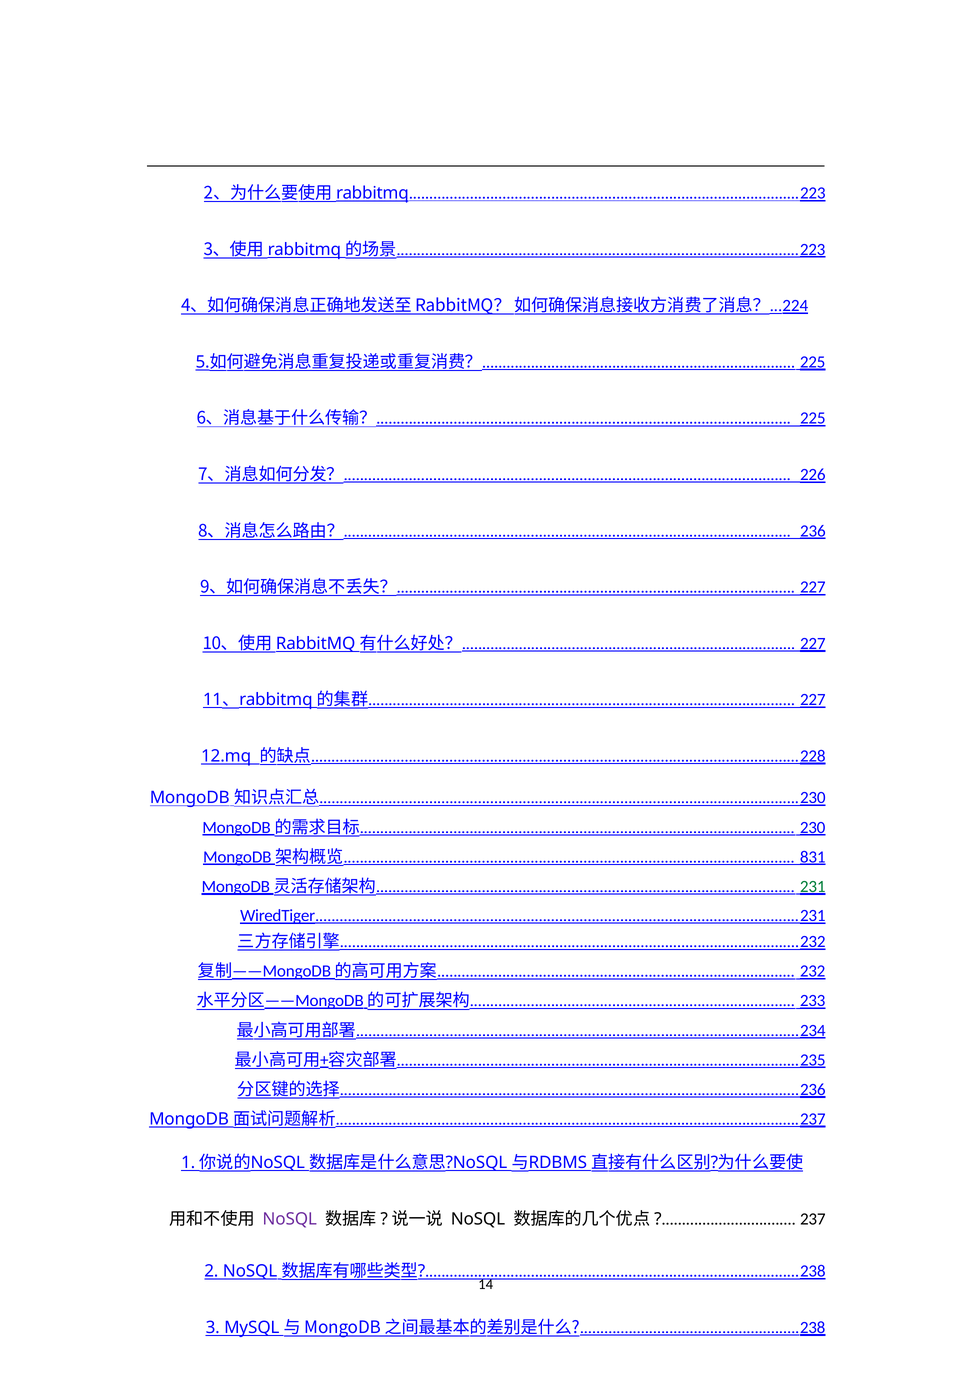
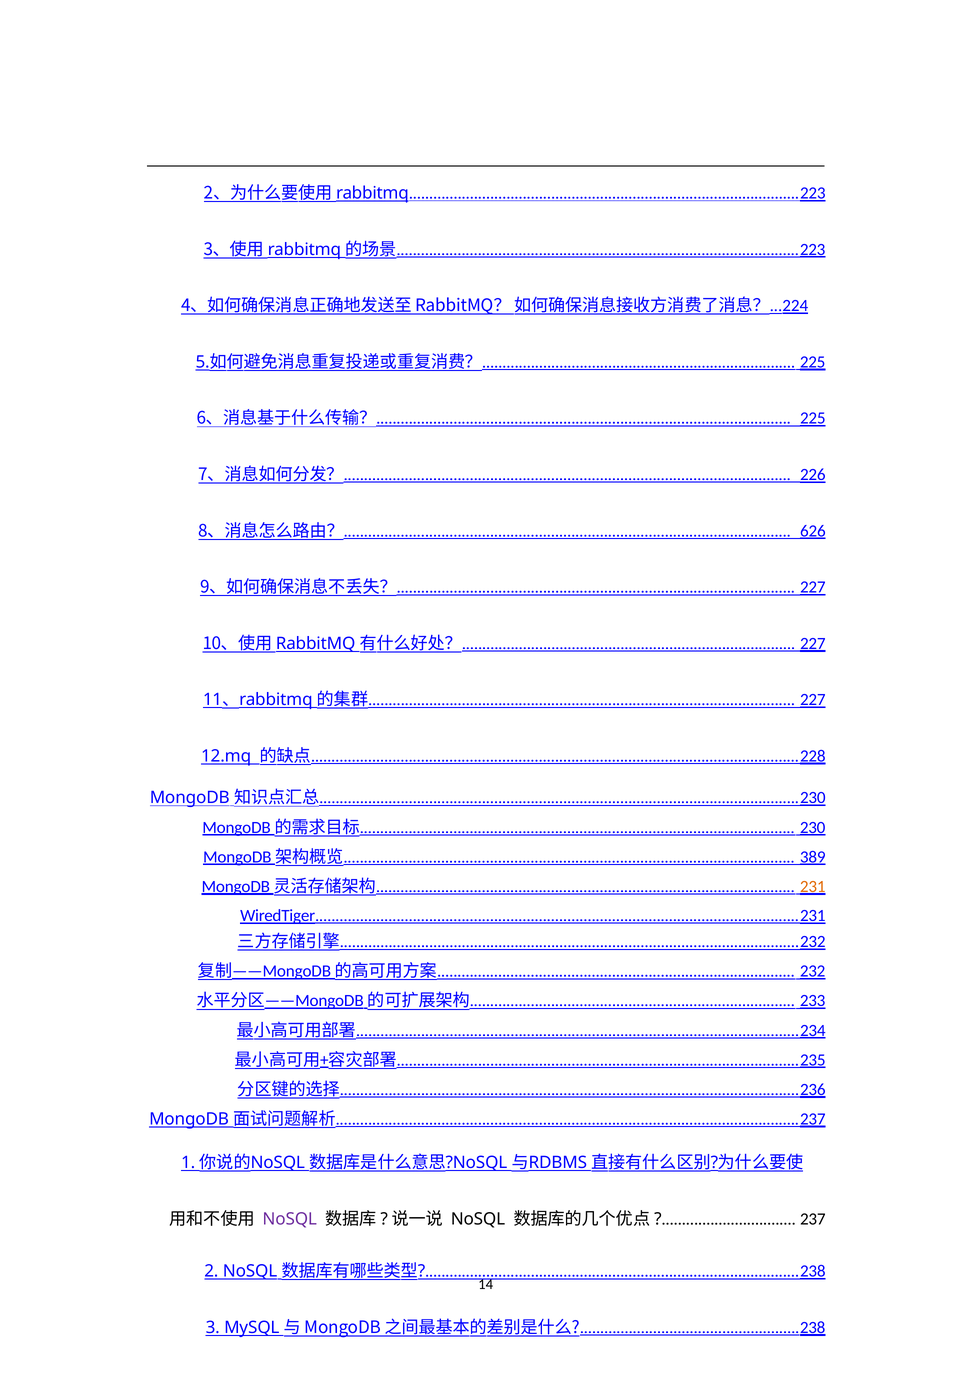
236: 236 -> 626
831: 831 -> 389
231 colour: green -> orange
